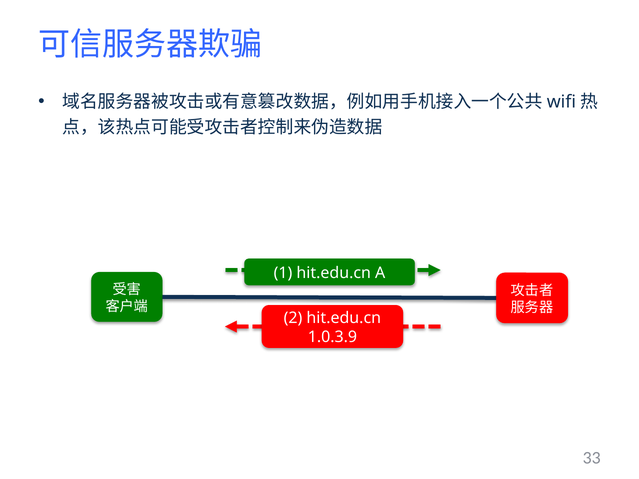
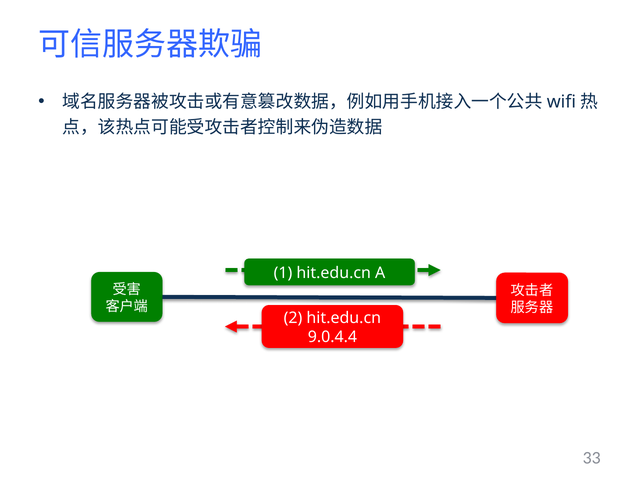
1.0.3.9: 1.0.3.9 -> 9.0.4.4
